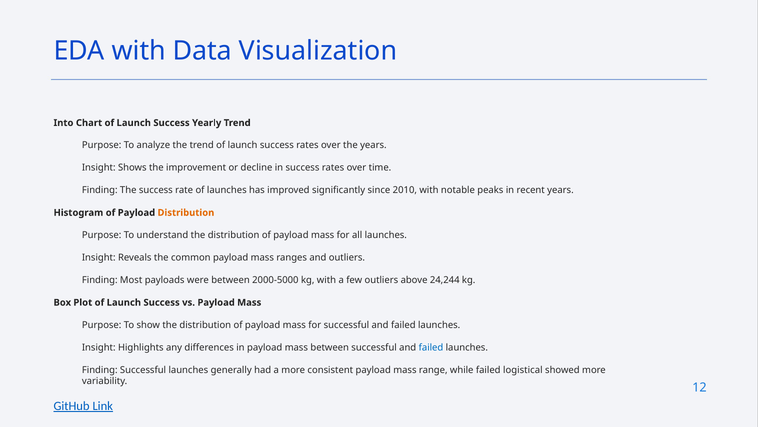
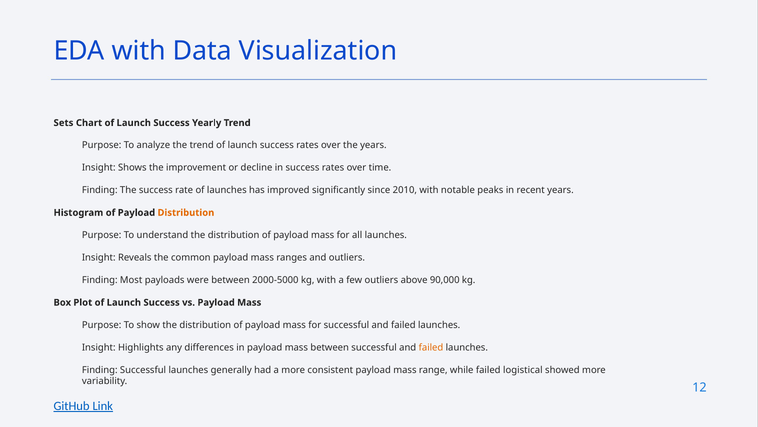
Into: Into -> Sets
24,244: 24,244 -> 90,000
failed at (431, 347) colour: blue -> orange
